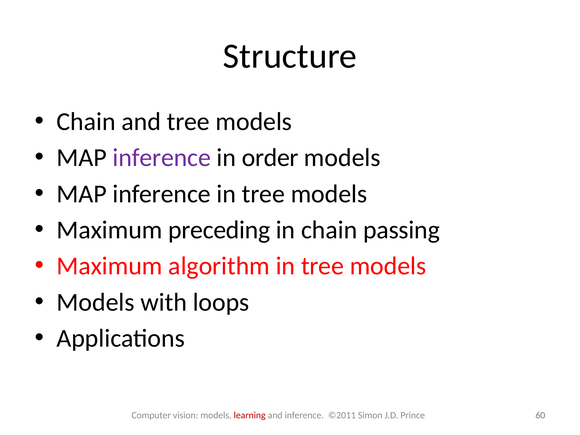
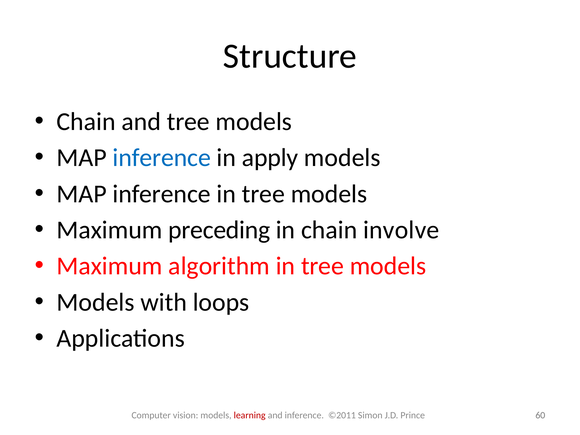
inference at (162, 158) colour: purple -> blue
order: order -> apply
passing: passing -> involve
